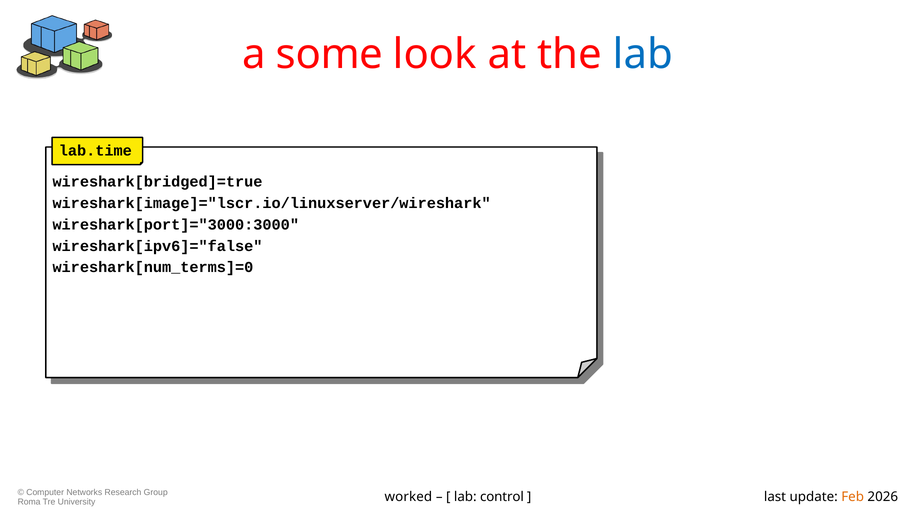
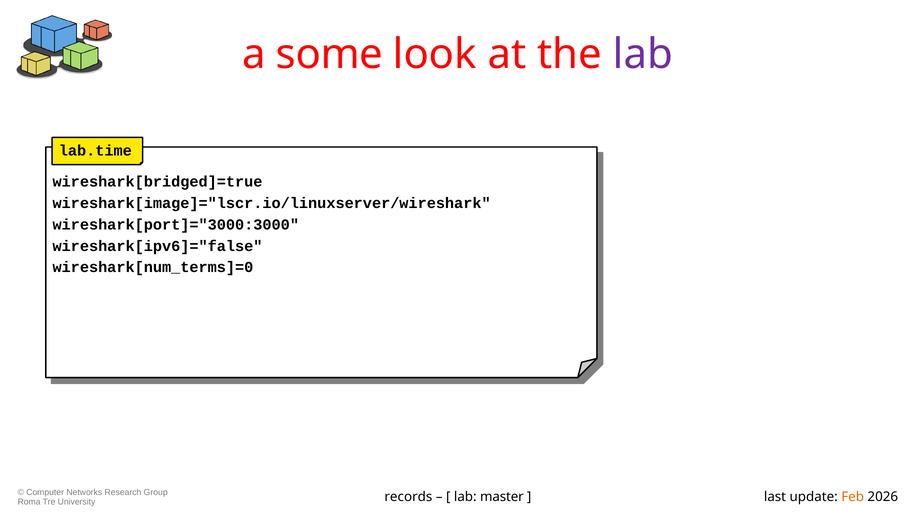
lab at (643, 55) colour: blue -> purple
worked: worked -> records
control: control -> master
